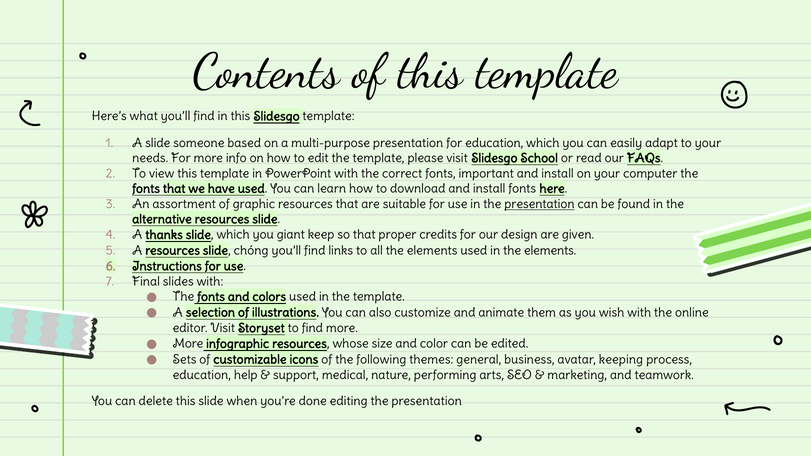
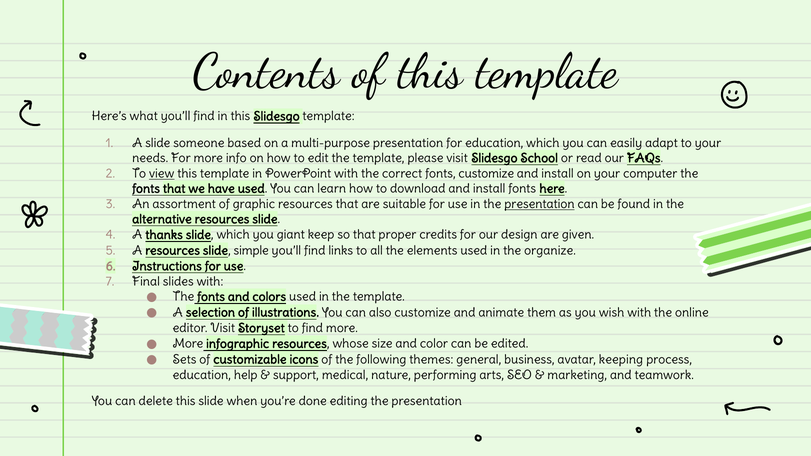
view underline: none -> present
fonts important: important -> customize
chóng: chóng -> simple
in the elements: elements -> organize
